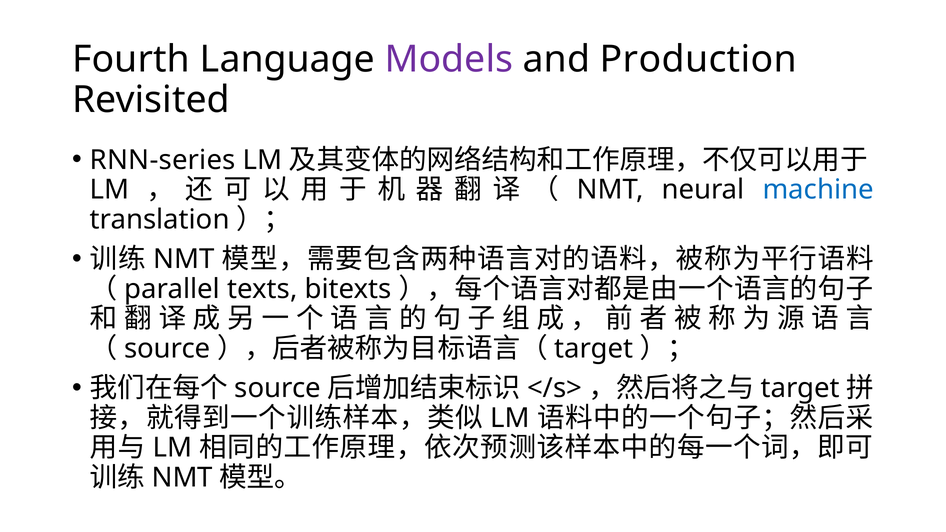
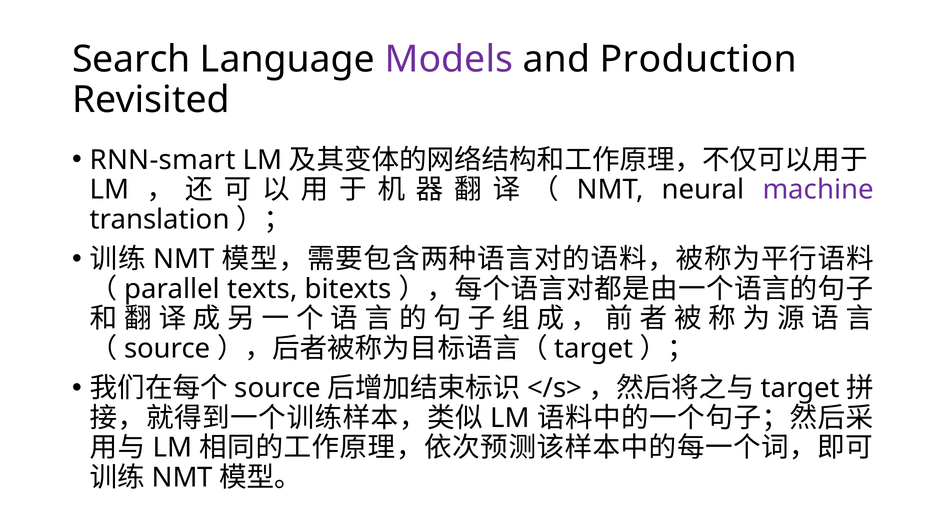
Fourth: Fourth -> Search
RNN-series: RNN-series -> RNN-smart
machine colour: blue -> purple
